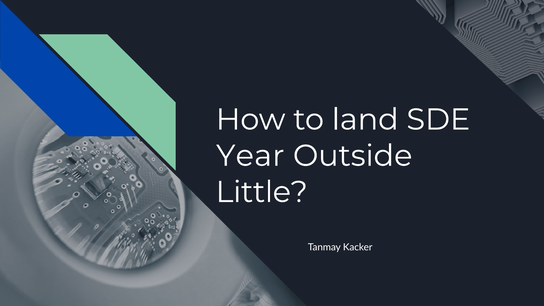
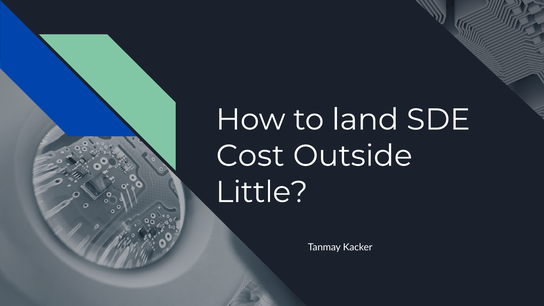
Year: Year -> Cost
